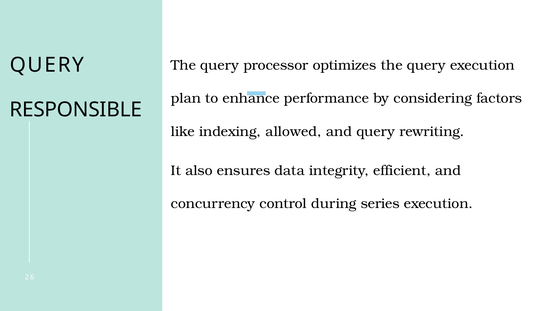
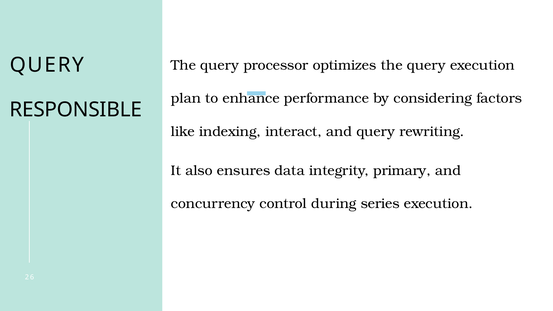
allowed: allowed -> interact
efficient: efficient -> primary
